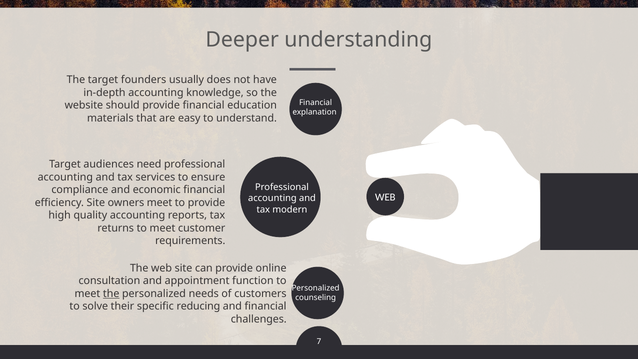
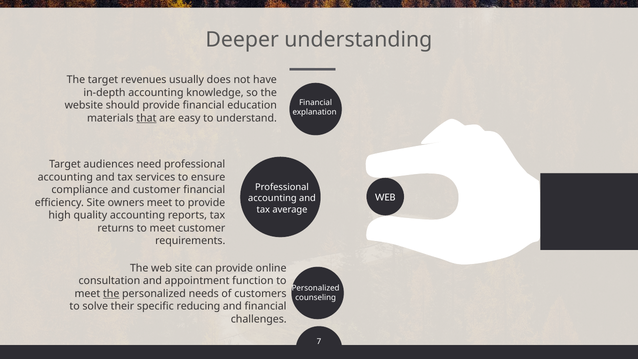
founders: founders -> revenues
that underline: none -> present
and economic: economic -> customer
modern: modern -> average
